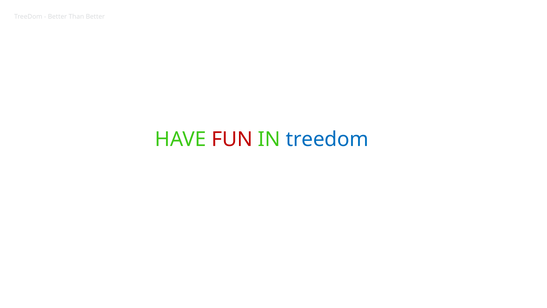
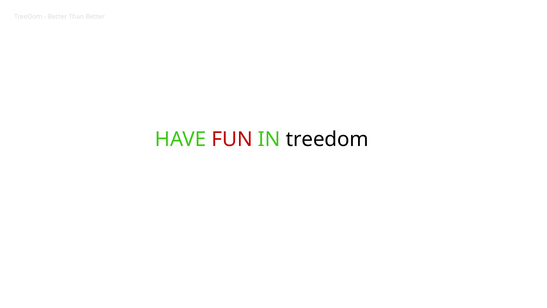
treedom at (327, 139) colour: blue -> black
